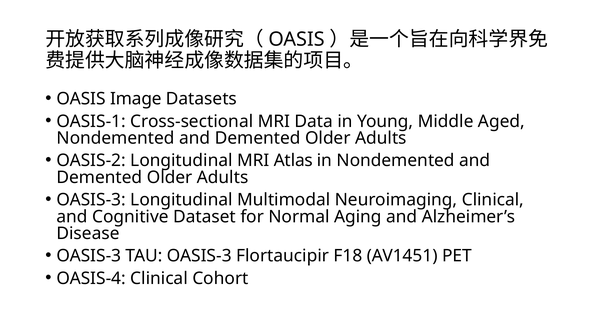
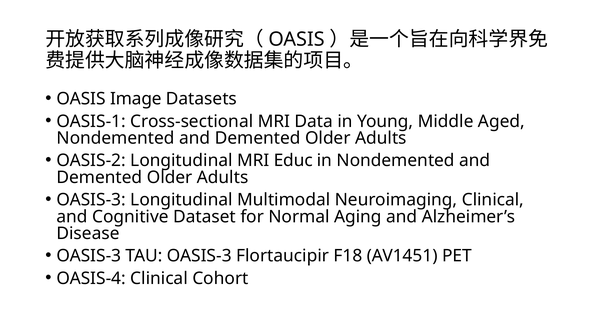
Atlas: Atlas -> Educ
